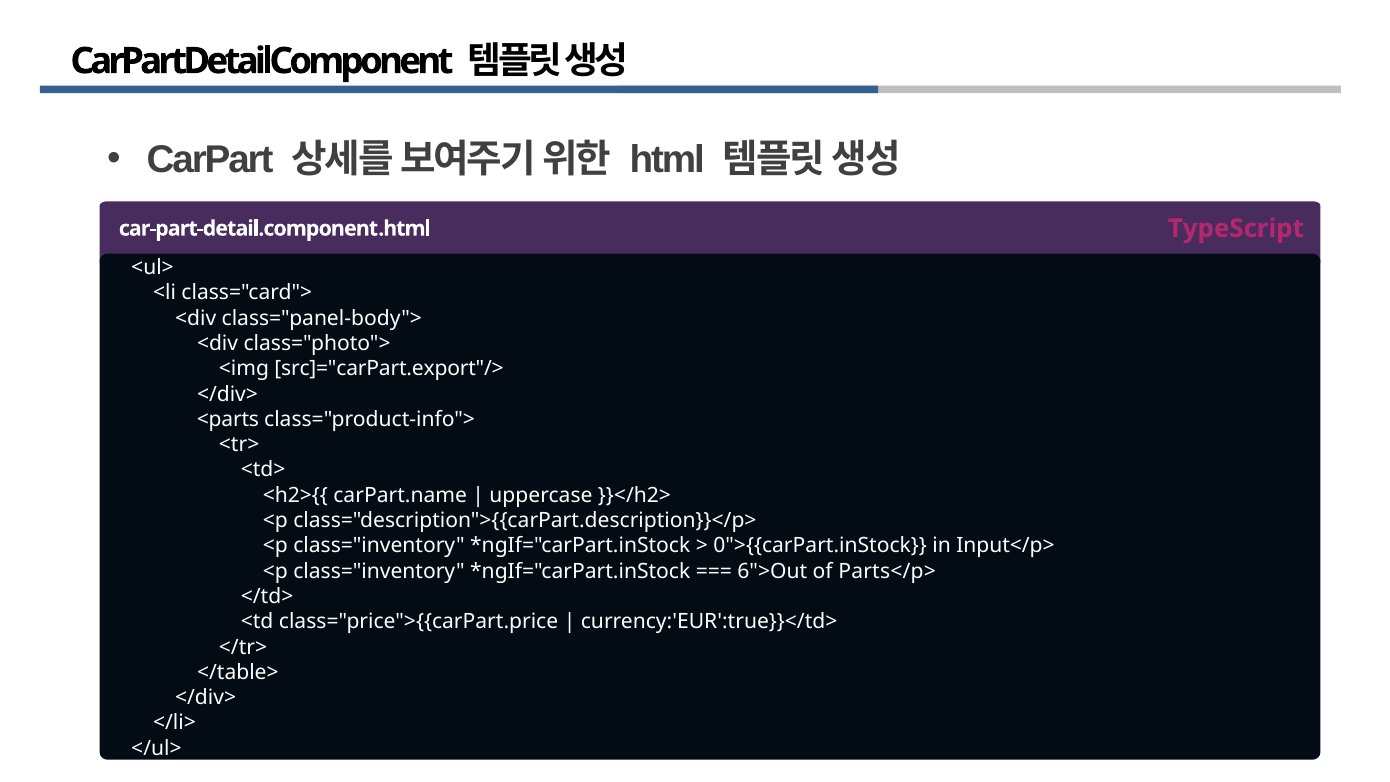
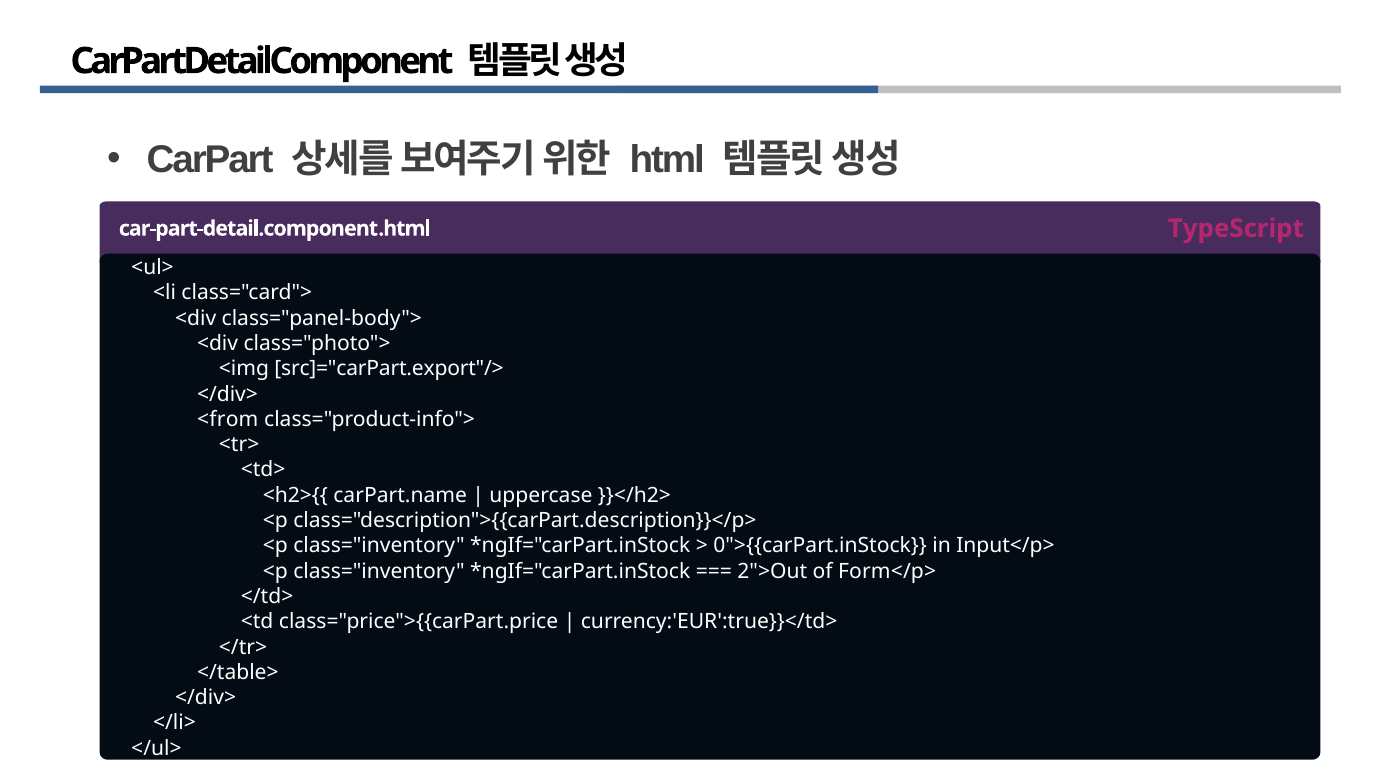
<parts: <parts -> <from
6">Out: 6">Out -> 2">Out
Parts</p>: Parts</p> -> Form</p>
